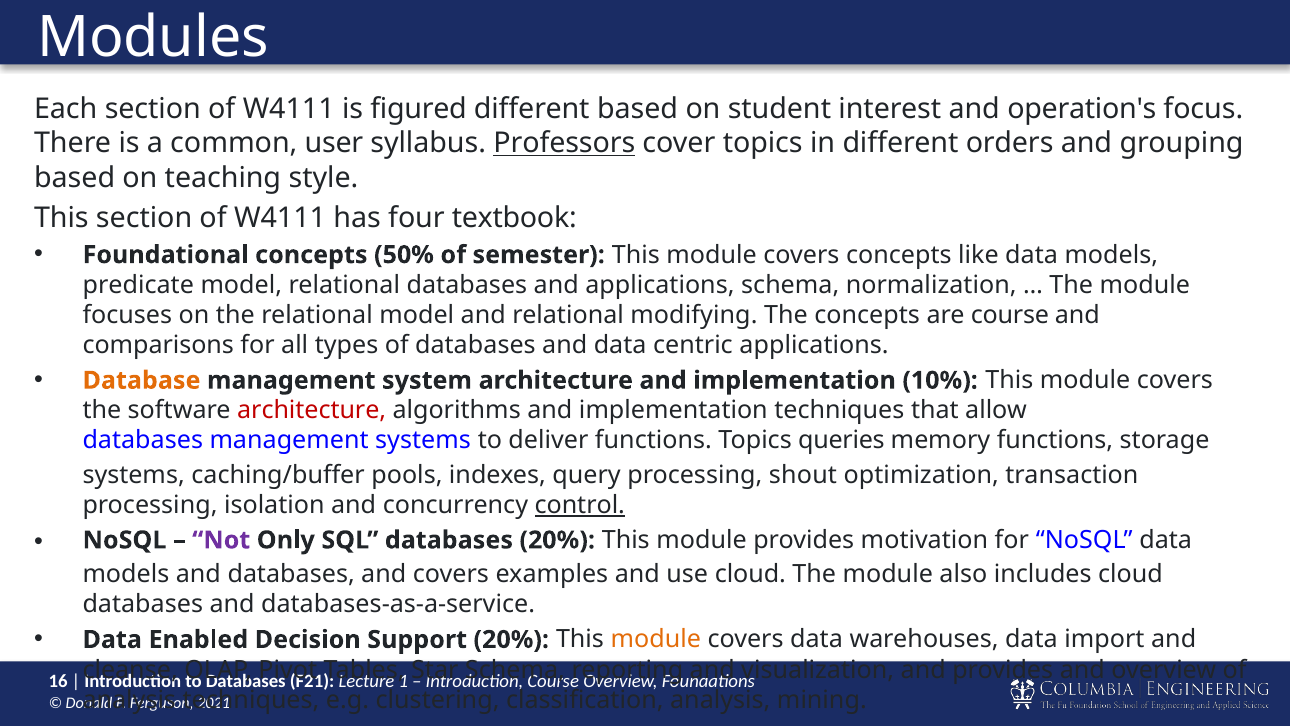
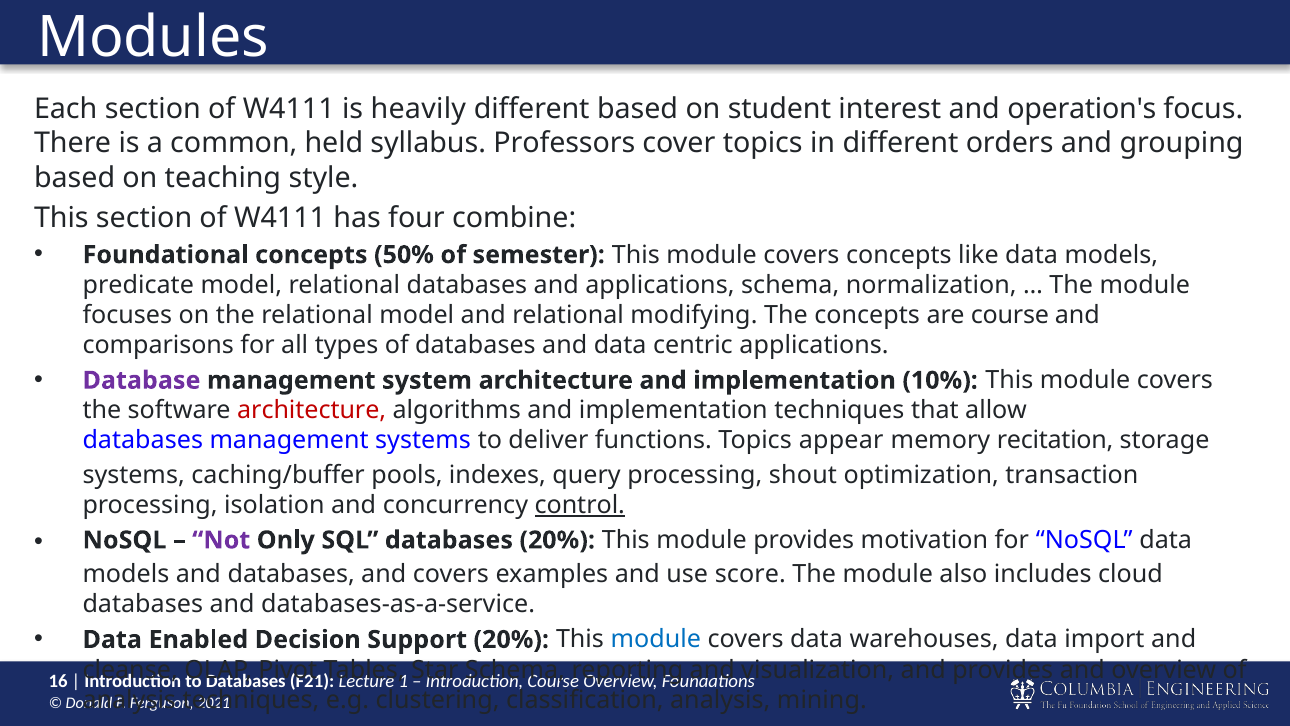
figured: figured -> heavily
user: user -> held
Professors underline: present -> none
textbook: textbook -> combine
Database colour: orange -> purple
queries: queries -> appear
memory functions: functions -> recitation
use cloud: cloud -> score
module at (656, 639) colour: orange -> blue
